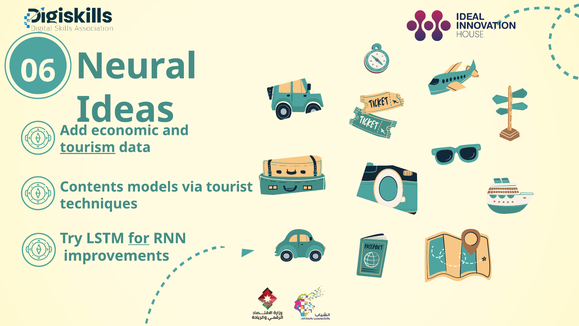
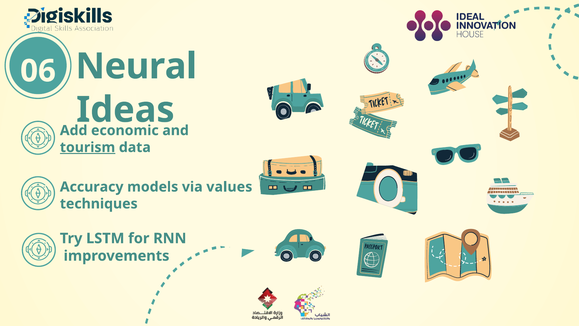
Contents: Contents -> Accuracy
tourist: tourist -> values
for underline: present -> none
